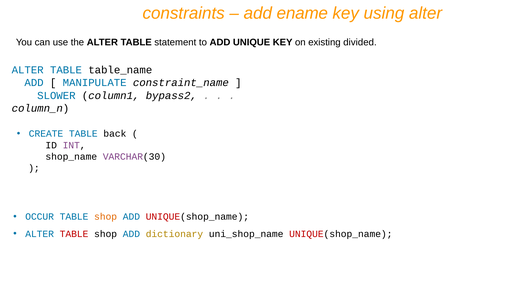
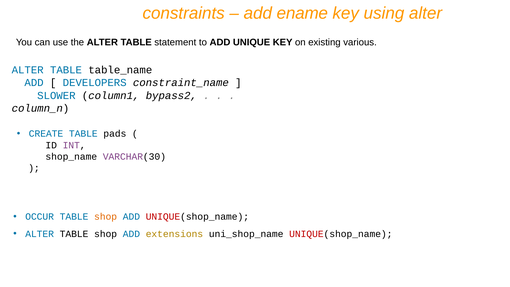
divided: divided -> various
MANIPULATE: MANIPULATE -> DEVELOPERS
back: back -> pads
TABLE at (74, 234) colour: red -> black
dictionary: dictionary -> extensions
